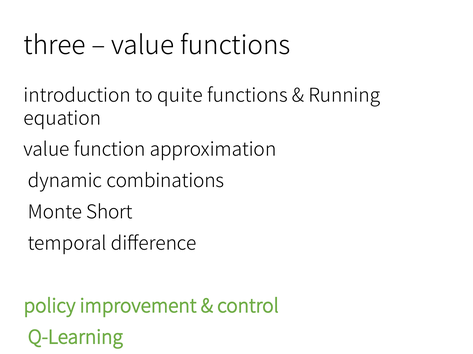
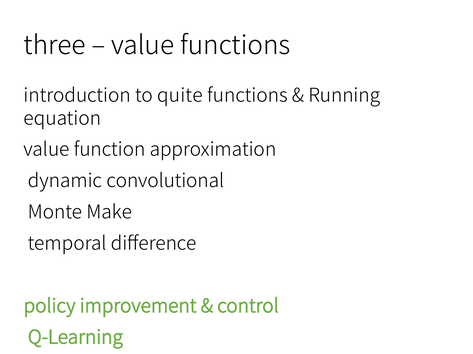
combinations: combinations -> convolutional
Short: Short -> Make
